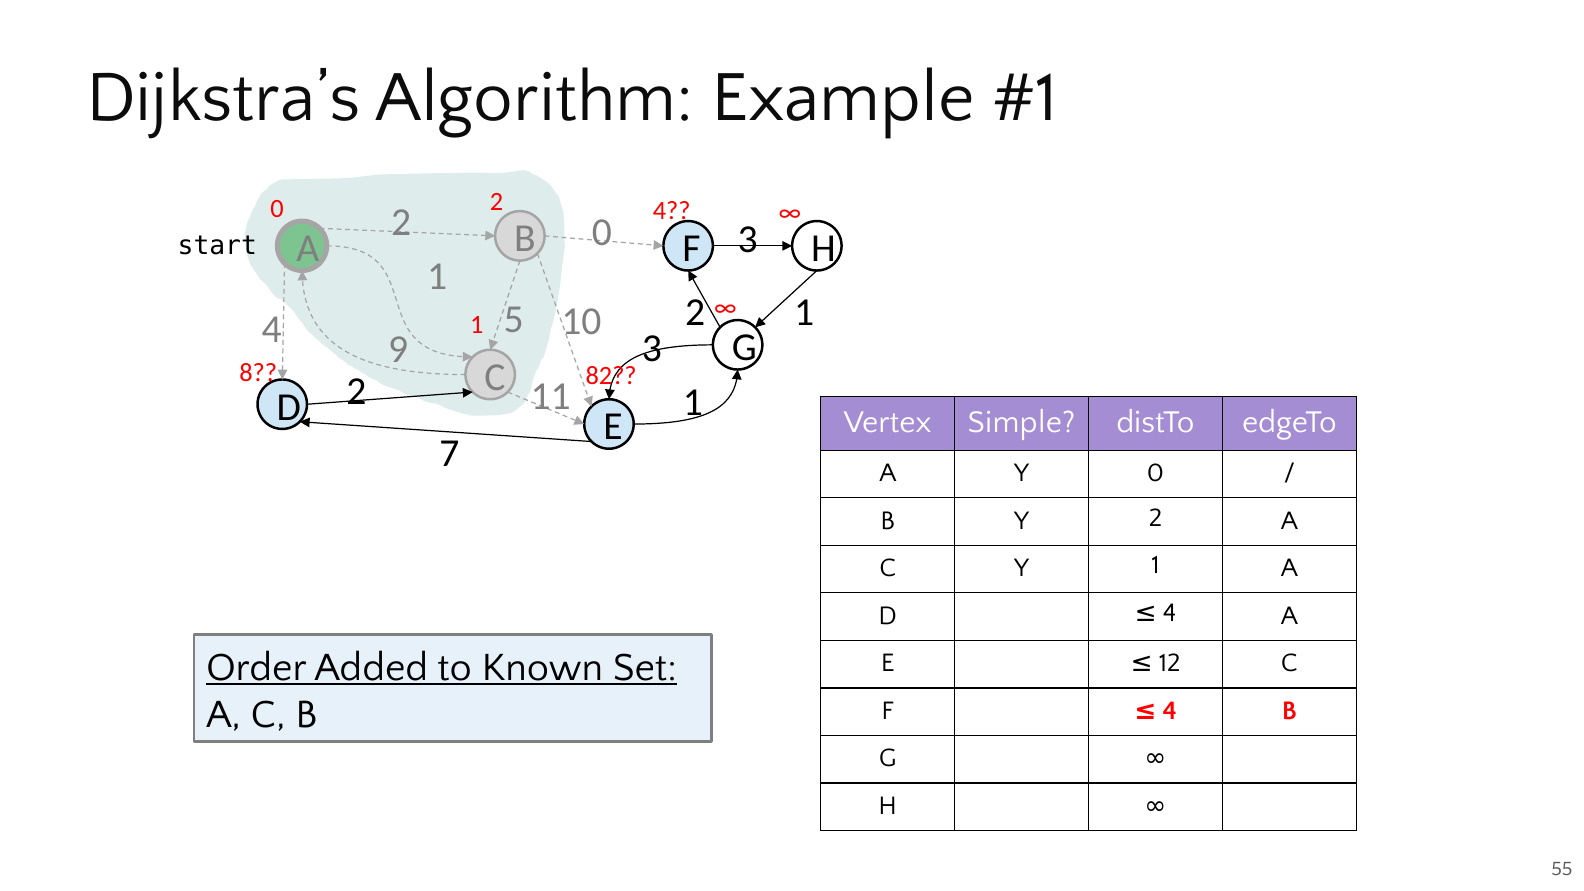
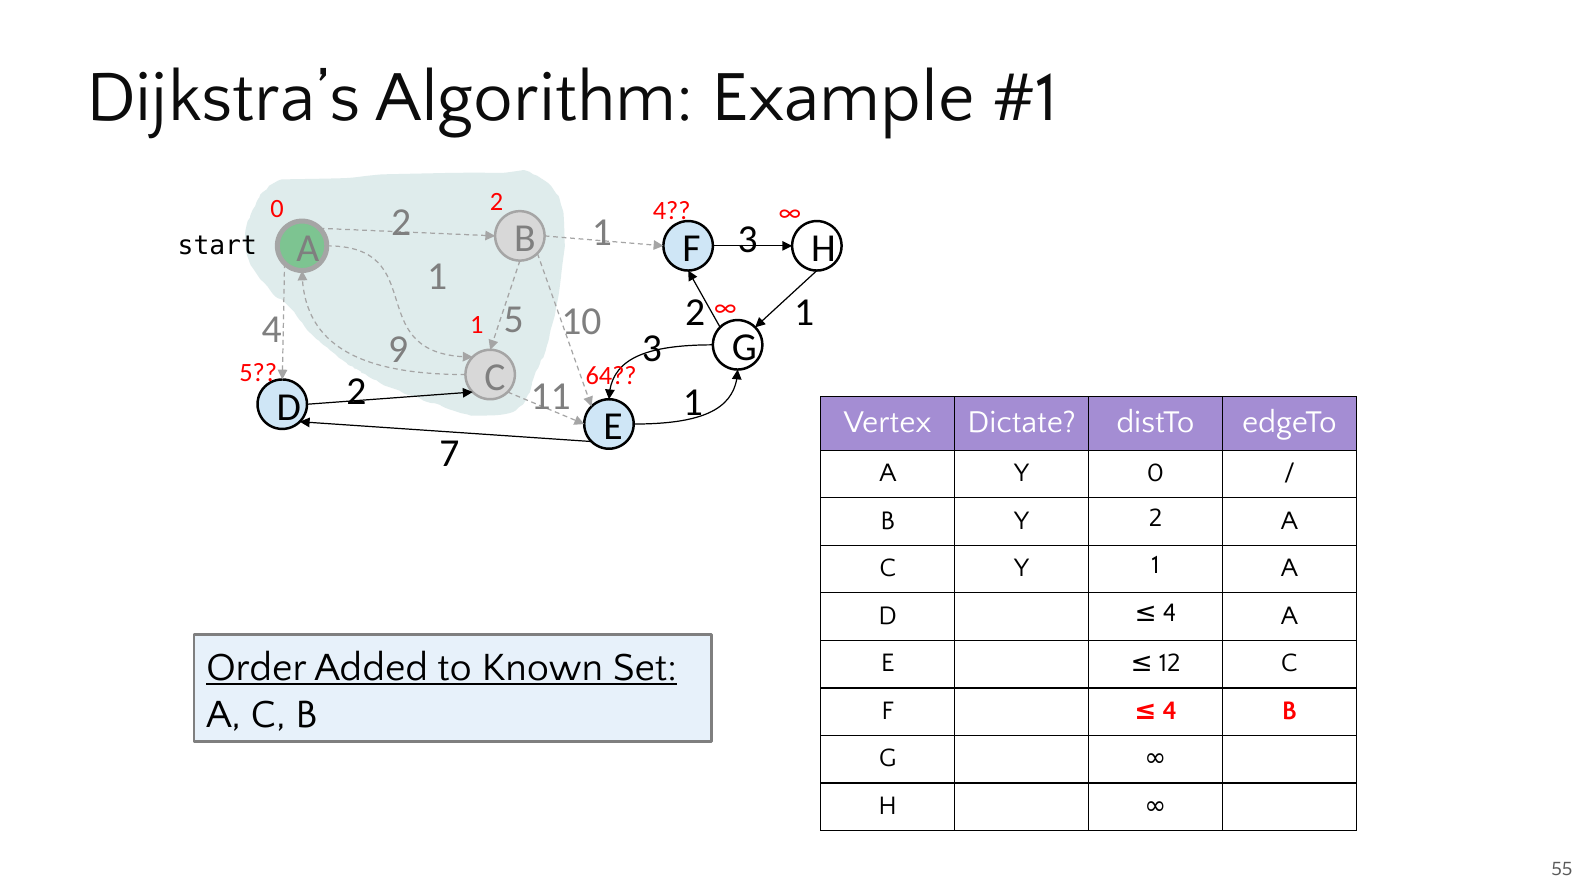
2 0: 0 -> 1
8 at (258, 372): 8 -> 5
82: 82 -> 64
Simple: Simple -> Dictate
